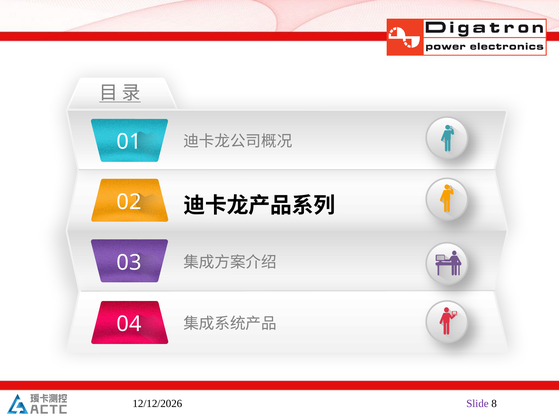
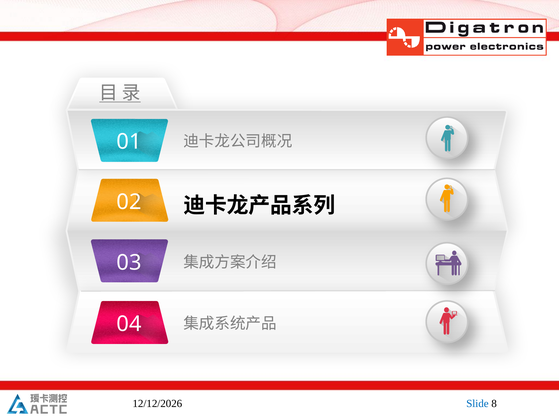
Slide colour: purple -> blue
